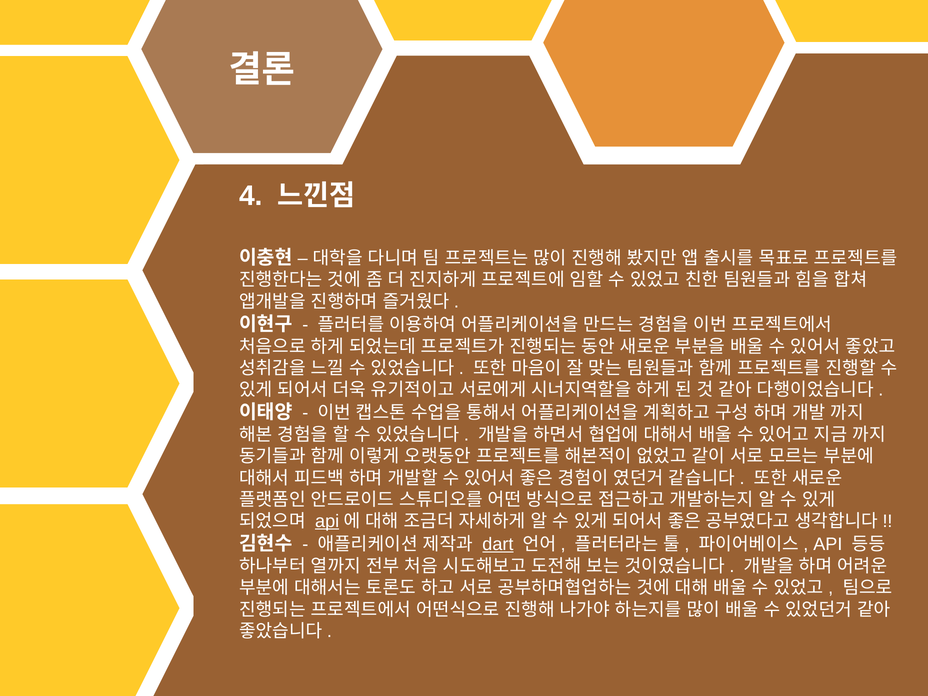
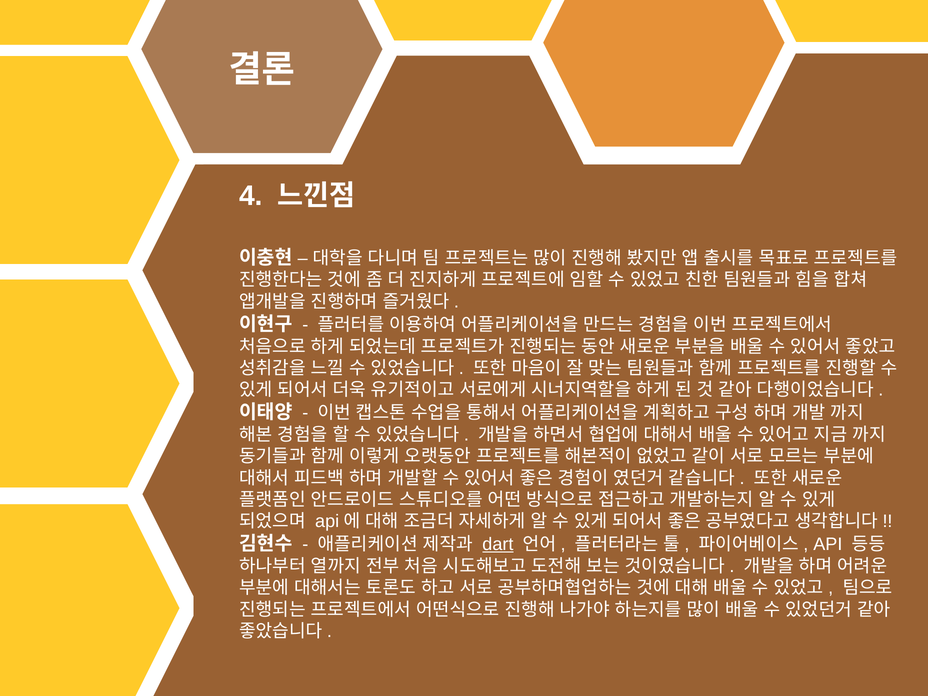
api at (327, 521) underline: present -> none
